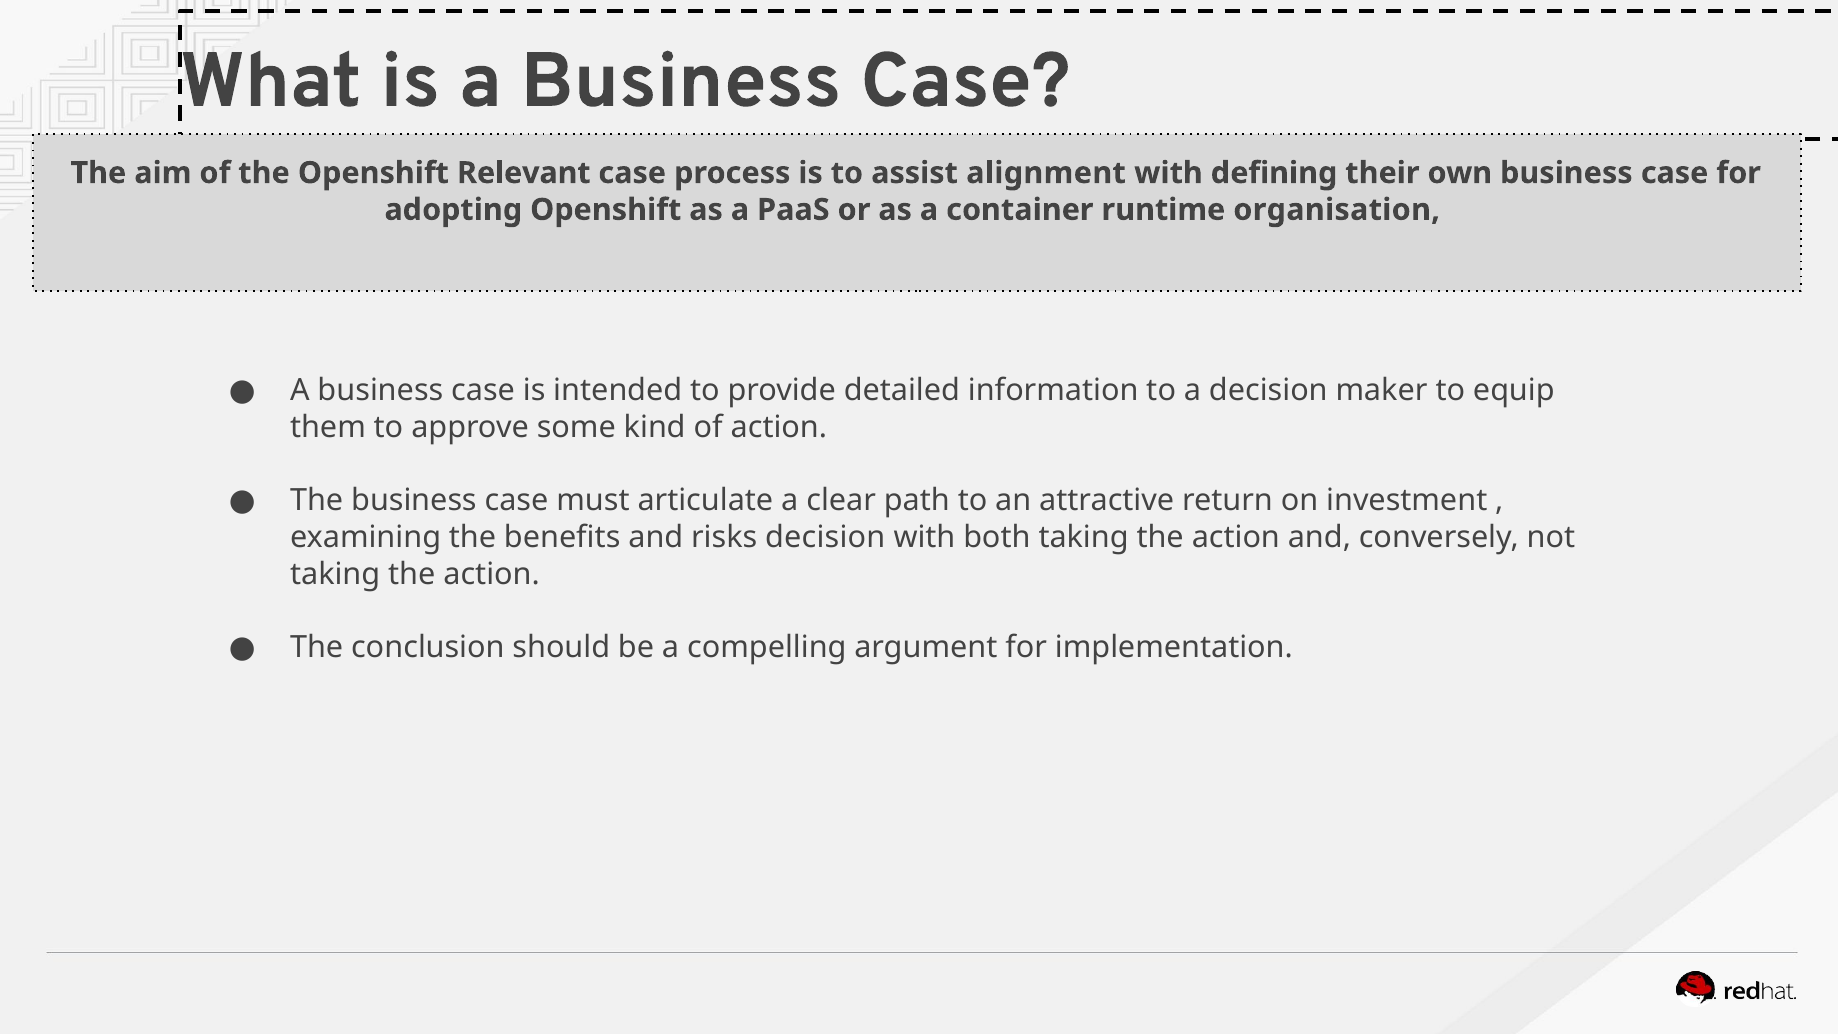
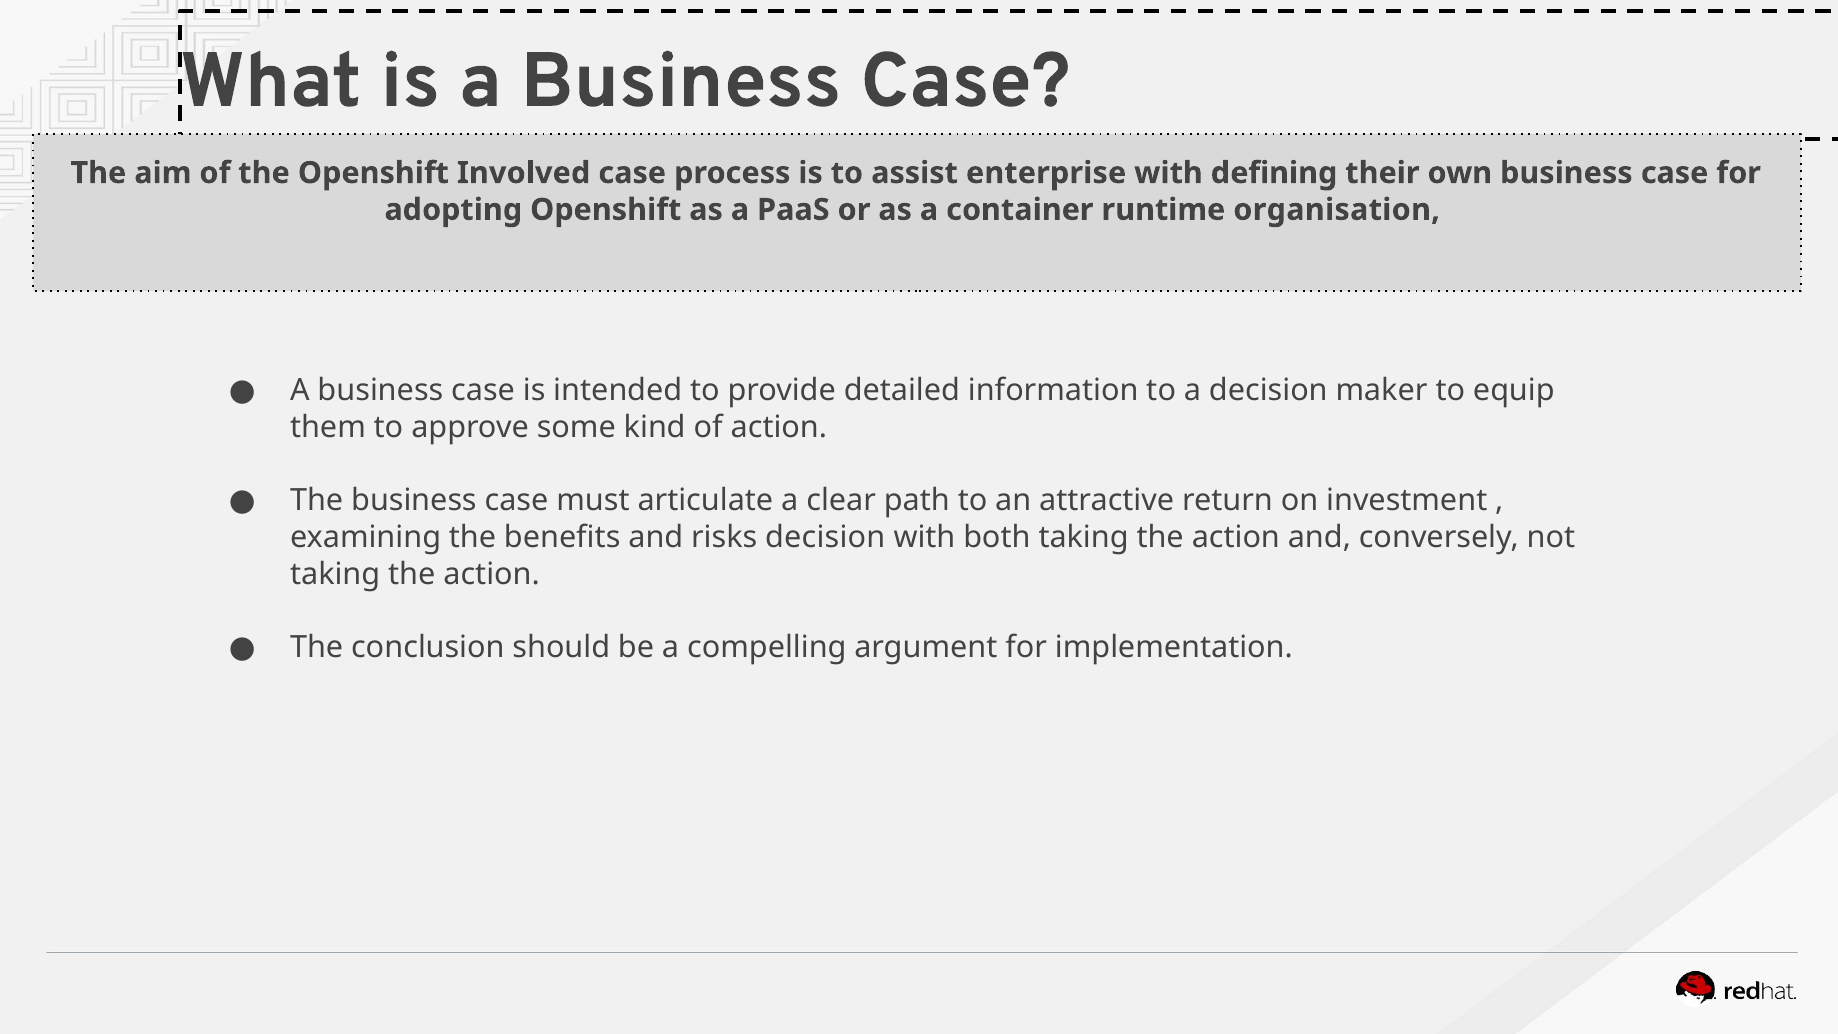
Relevant: Relevant -> Involved
alignment: alignment -> enterprise
